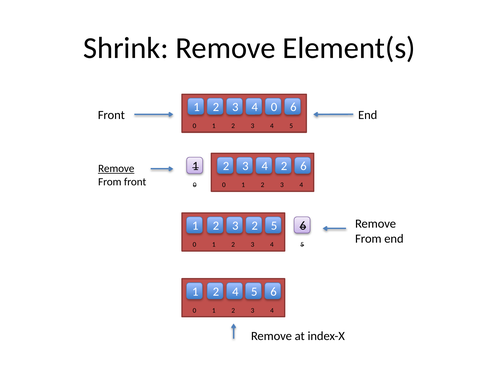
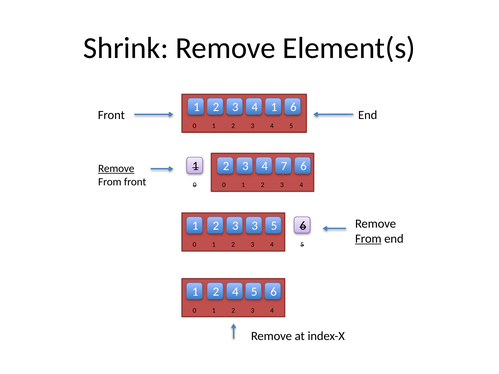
0 at (274, 107): 0 -> 1
4 2: 2 -> 7
3 2: 2 -> 3
From at (368, 239) underline: none -> present
